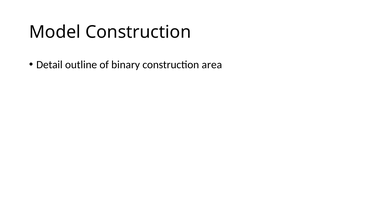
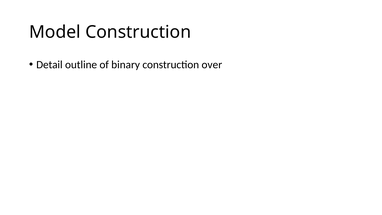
area: area -> over
